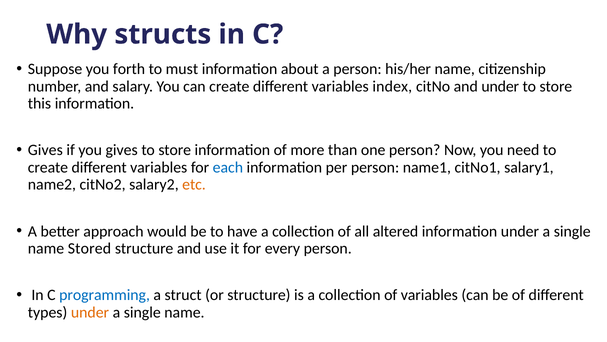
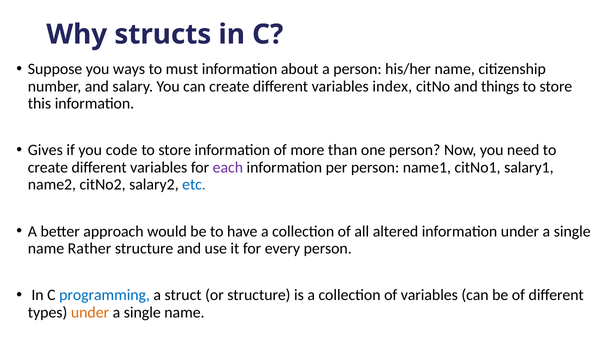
forth: forth -> ways
and under: under -> things
you gives: gives -> code
each colour: blue -> purple
etc colour: orange -> blue
Stored: Stored -> Rather
